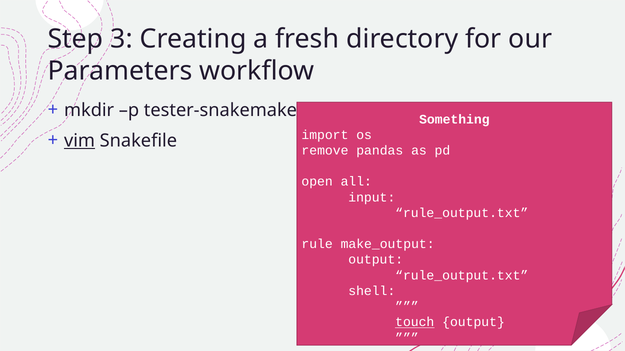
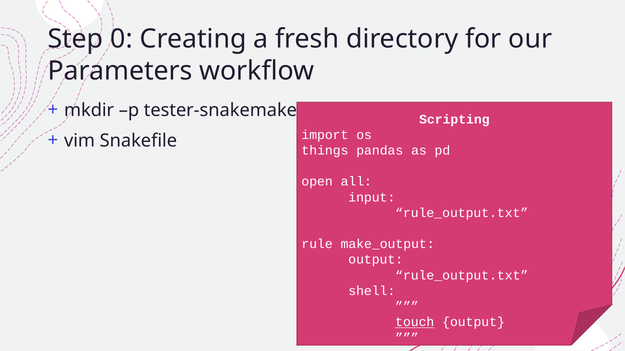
3: 3 -> 0
Something: Something -> Scripting
vim underline: present -> none
remove: remove -> things
